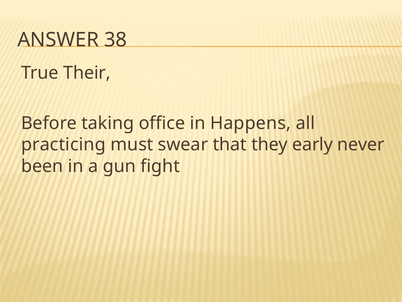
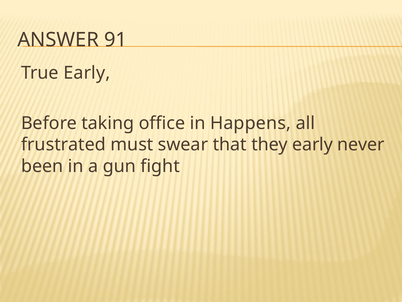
38: 38 -> 91
True Their: Their -> Early
practicing: practicing -> frustrated
